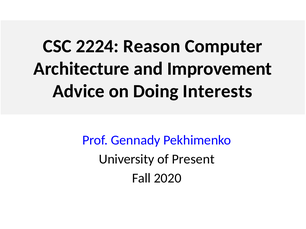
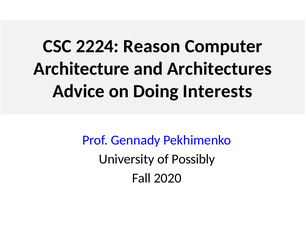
Improvement: Improvement -> Architectures
Present: Present -> Possibly
